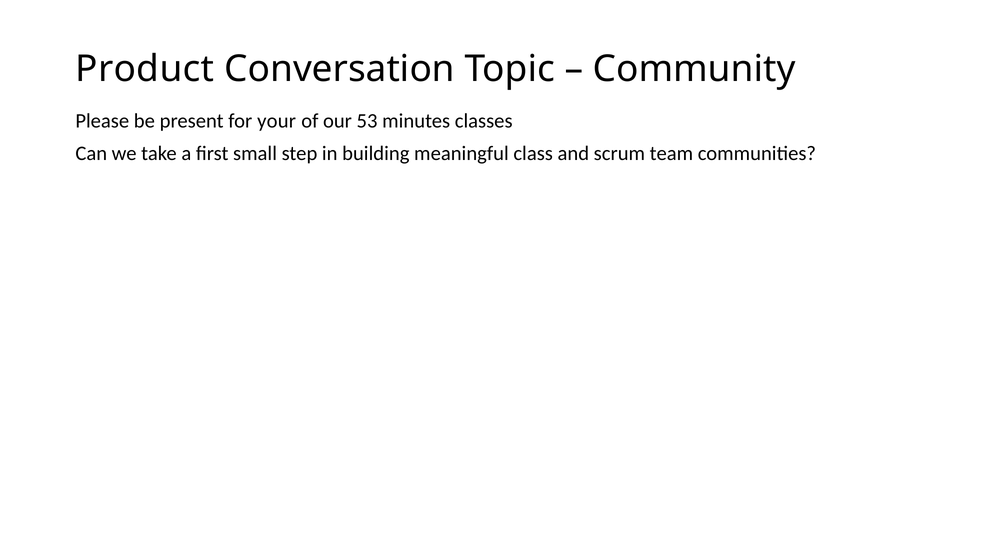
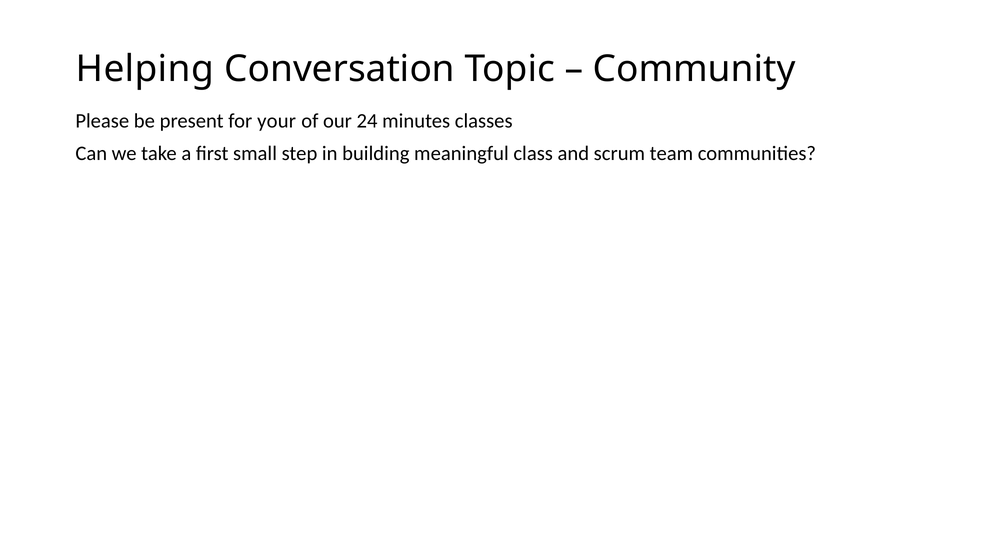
Product: Product -> Helping
53: 53 -> 24
